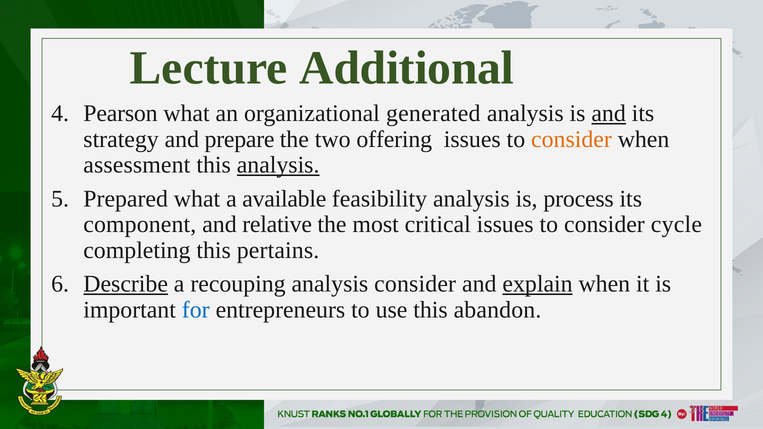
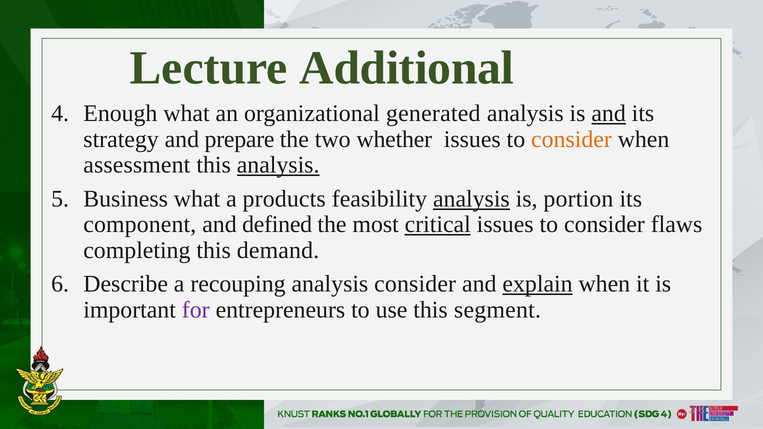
Pearson: Pearson -> Enough
offering: offering -> whether
Prepared: Prepared -> Business
available: available -> products
analysis at (471, 199) underline: none -> present
process: process -> portion
relative: relative -> defined
critical underline: none -> present
cycle: cycle -> flaws
pertains: pertains -> demand
Describe underline: present -> none
for colour: blue -> purple
abandon: abandon -> segment
